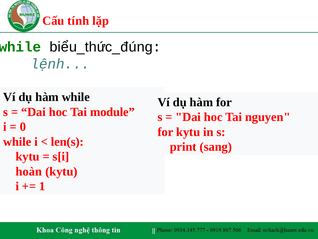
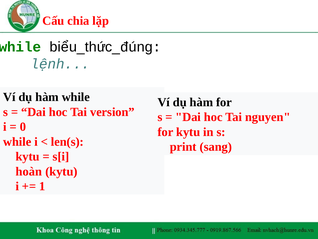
tính: tính -> chia
module: module -> version
